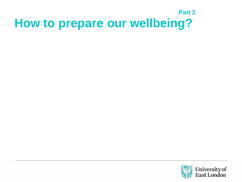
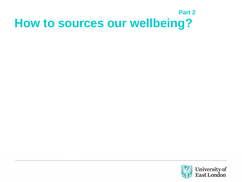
prepare: prepare -> sources
